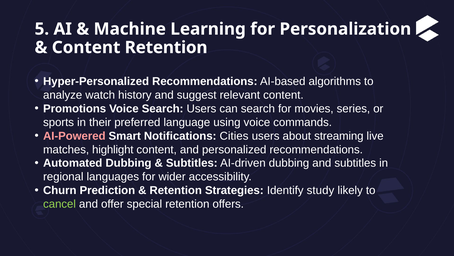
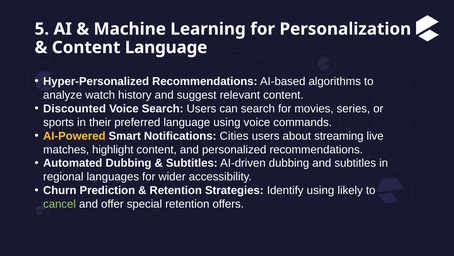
Content Retention: Retention -> Language
Promotions: Promotions -> Discounted
AI-Powered colour: pink -> yellow
Identify study: study -> using
